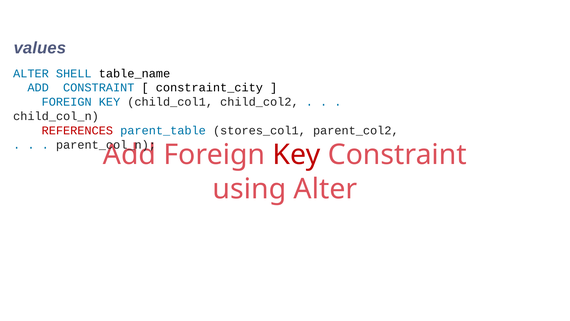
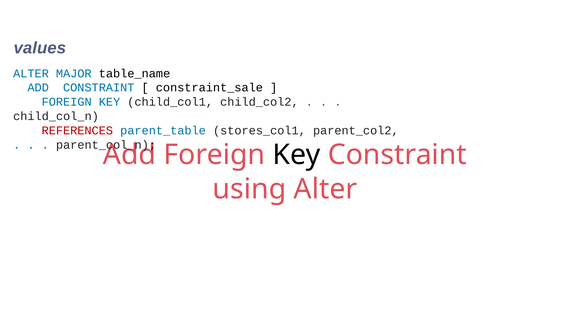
SHELL: SHELL -> MAJOR
constraint_city: constraint_city -> constraint_sale
Key at (297, 155) colour: red -> black
